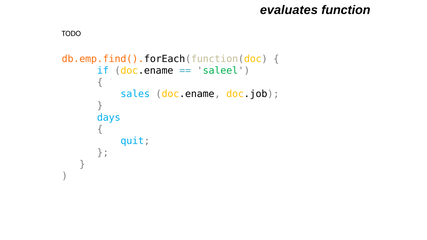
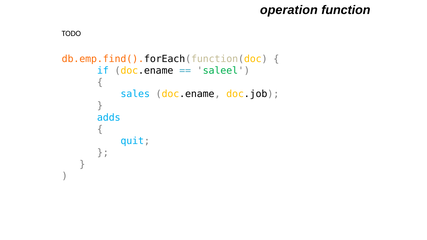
evaluates: evaluates -> operation
days: days -> adds
